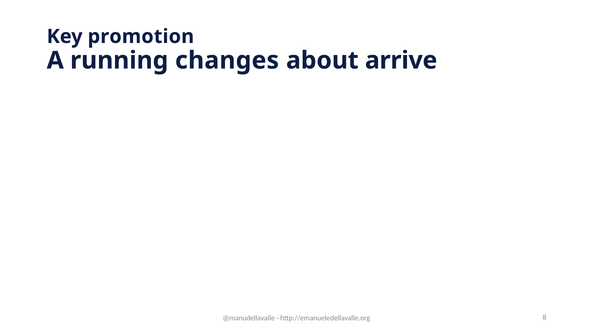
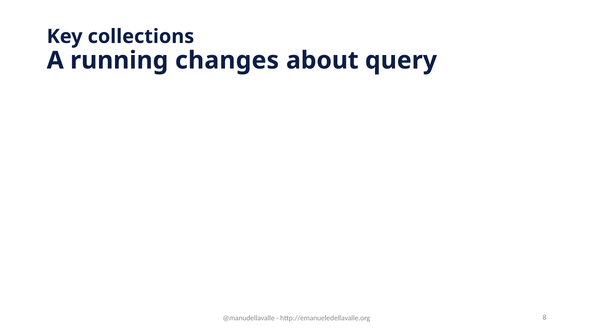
promotion: promotion -> collections
arrive: arrive -> query
